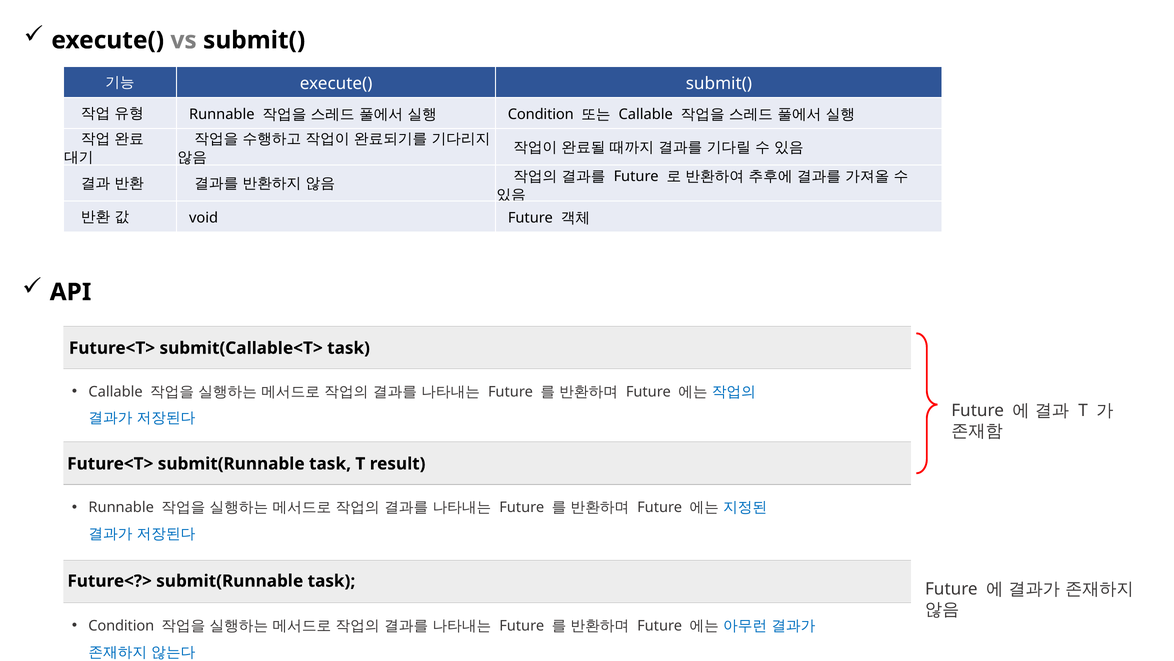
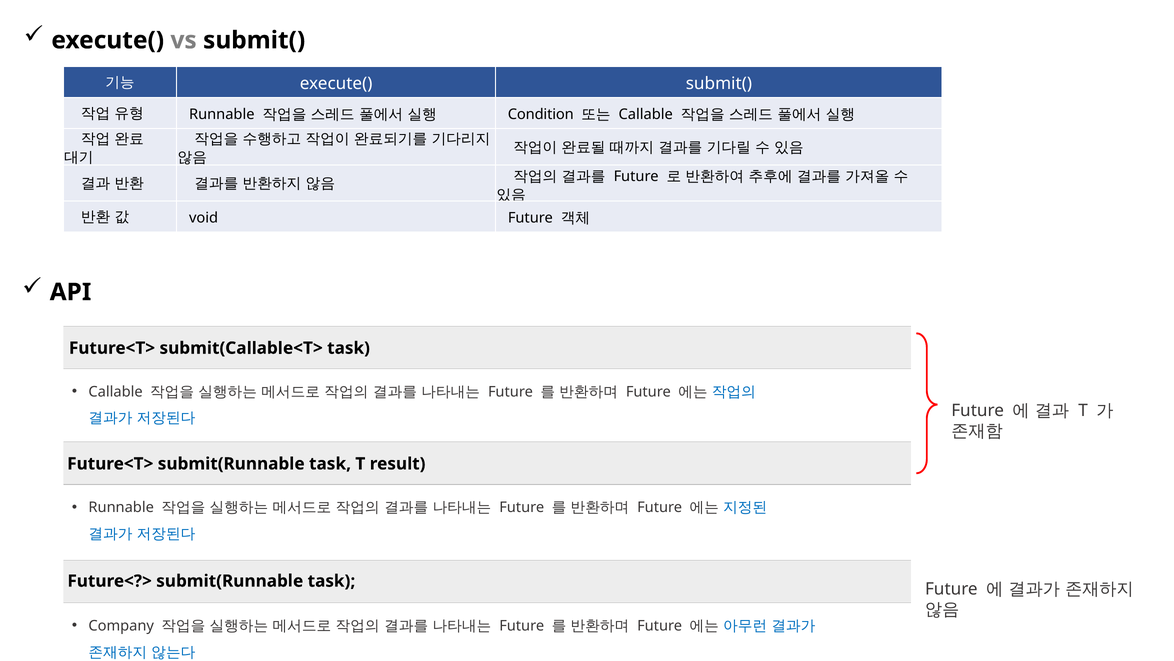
Condition at (121, 625): Condition -> Company
